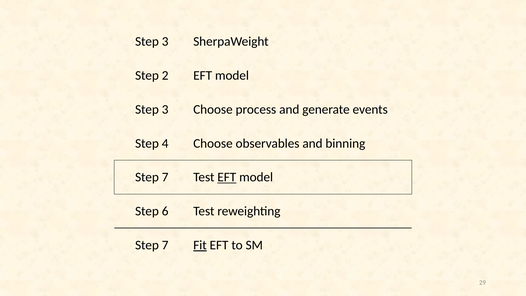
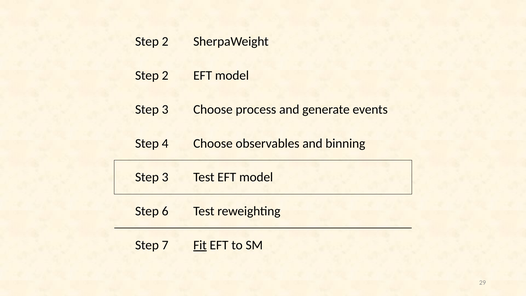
3 at (165, 42): 3 -> 2
7 at (165, 177): 7 -> 3
EFT at (227, 177) underline: present -> none
